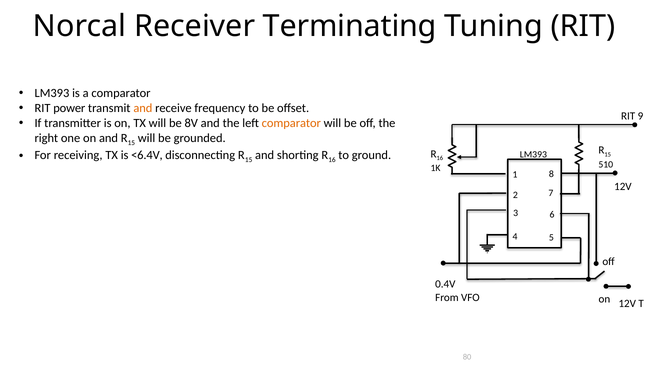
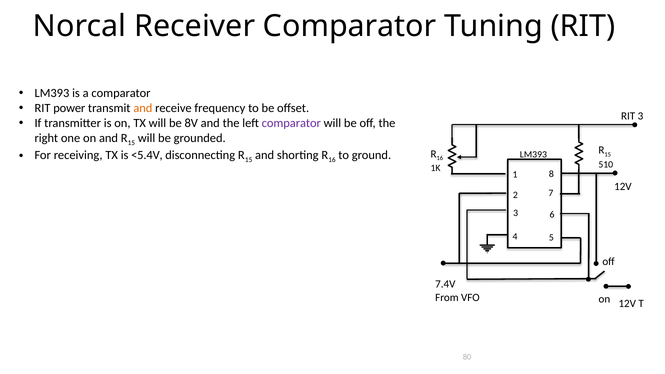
Receiver Terminating: Terminating -> Comparator
RIT 9: 9 -> 3
comparator at (291, 123) colour: orange -> purple
<6.4V: <6.4V -> <5.4V
0.4V: 0.4V -> 7.4V
